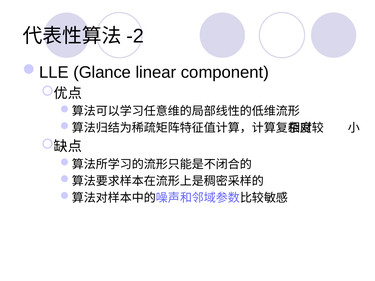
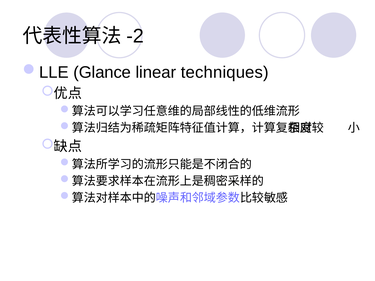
component: component -> techniques
